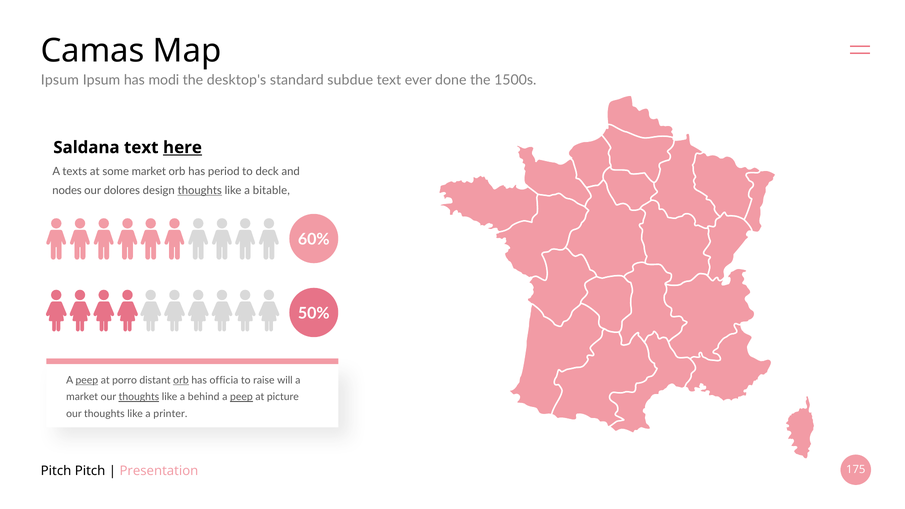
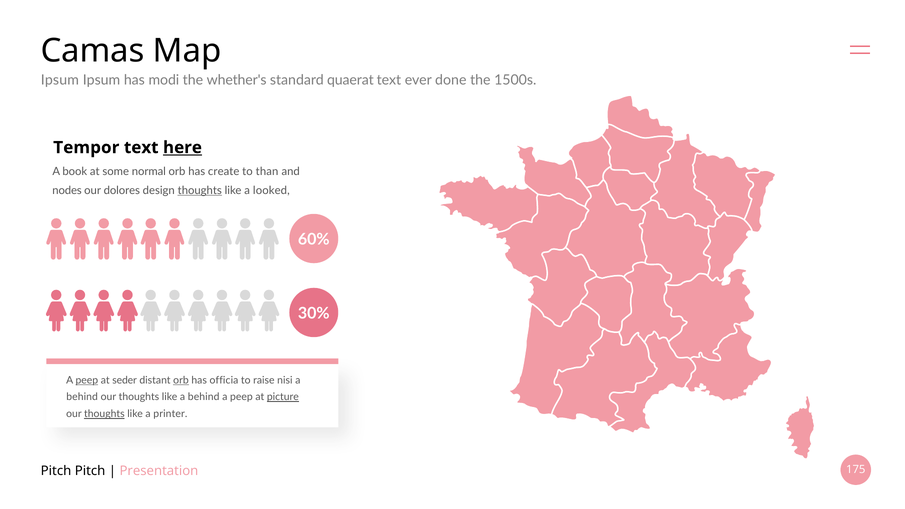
desktop's: desktop's -> whether's
subdue: subdue -> quaerat
Saldana: Saldana -> Tempor
texts: texts -> book
some market: market -> normal
period: period -> create
deck: deck -> than
bitable: bitable -> looked
50%: 50% -> 30%
porro: porro -> seder
will: will -> nisi
market at (82, 397): market -> behind
thoughts at (139, 397) underline: present -> none
peep at (241, 397) underline: present -> none
picture underline: none -> present
thoughts at (104, 414) underline: none -> present
